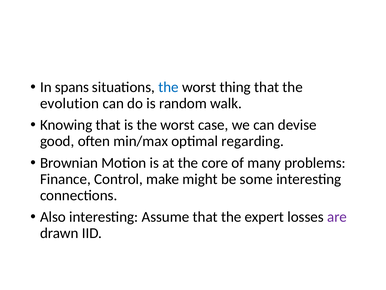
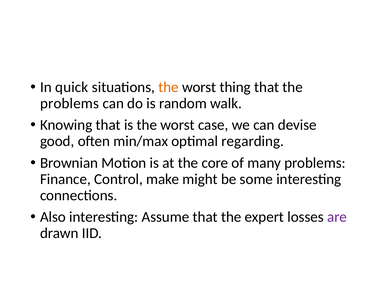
spans: spans -> quick
the at (168, 87) colour: blue -> orange
evolution at (70, 103): evolution -> problems
